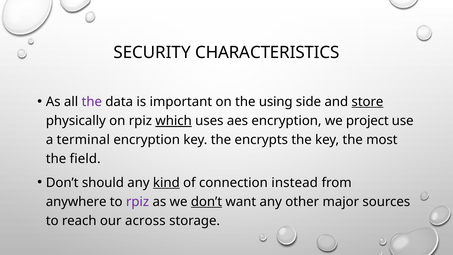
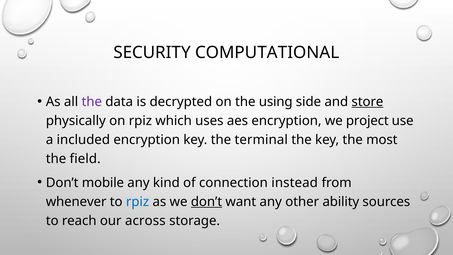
CHARACTERISTICS: CHARACTERISTICS -> COMPUTATIONAL
important: important -> decrypted
which underline: present -> none
terminal: terminal -> included
encrypts: encrypts -> terminal
should: should -> mobile
kind underline: present -> none
anywhere: anywhere -> whenever
rpiz at (138, 202) colour: purple -> blue
major: major -> ability
